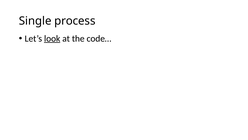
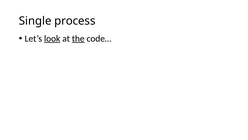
the underline: none -> present
